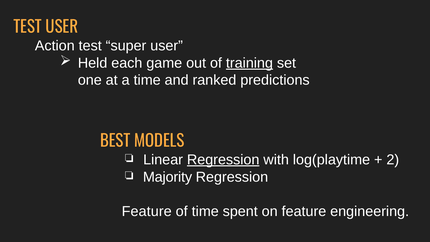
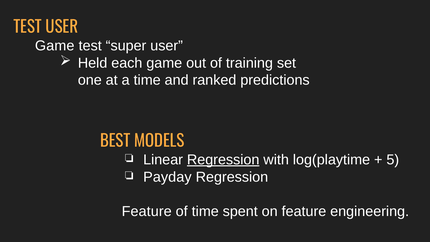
Action at (55, 46): Action -> Game
training underline: present -> none
2: 2 -> 5
Majority: Majority -> Payday
